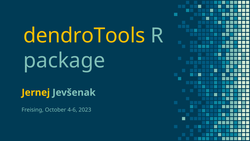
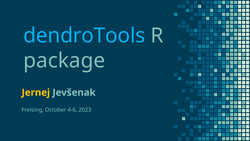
dendroTools colour: yellow -> light blue
